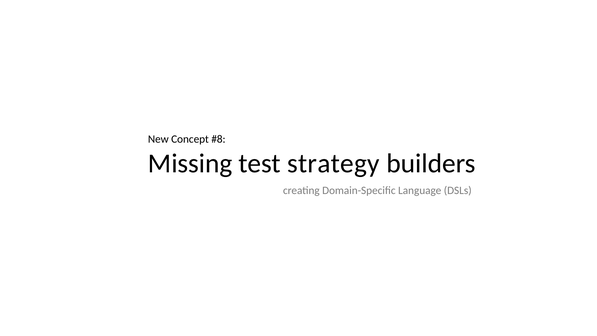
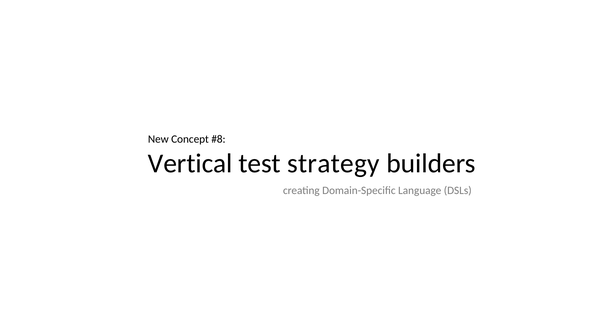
Missing: Missing -> Vertical
